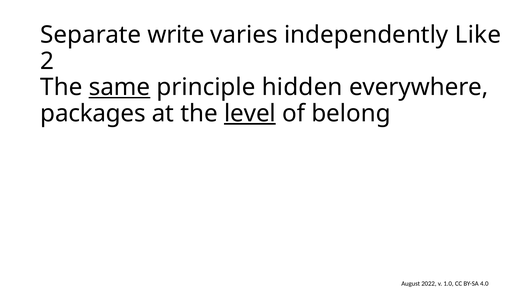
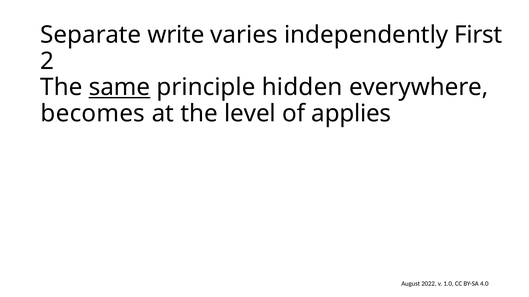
Like: Like -> First
packages: packages -> becomes
level underline: present -> none
belong: belong -> applies
